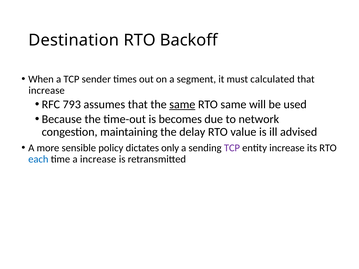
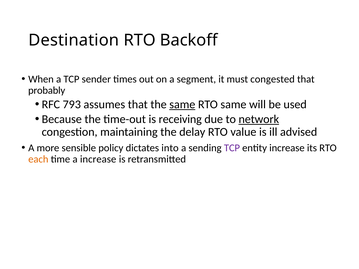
calculated: calculated -> congested
increase at (47, 90): increase -> probably
becomes: becomes -> receiving
network underline: none -> present
only: only -> into
each colour: blue -> orange
